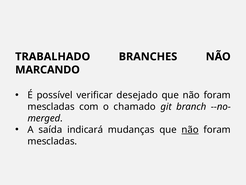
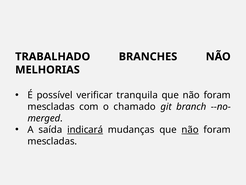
MARCANDO: MARCANDO -> MELHORIAS
desejado: desejado -> tranquila
indicará underline: none -> present
